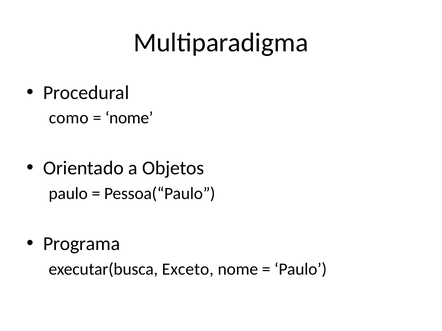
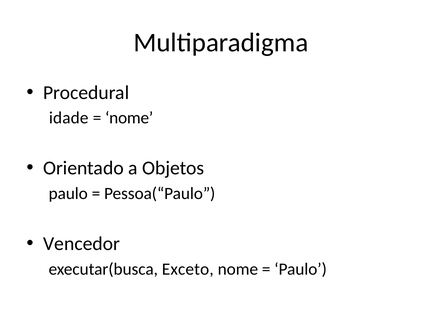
como: como -> idade
Programa: Programa -> Vencedor
